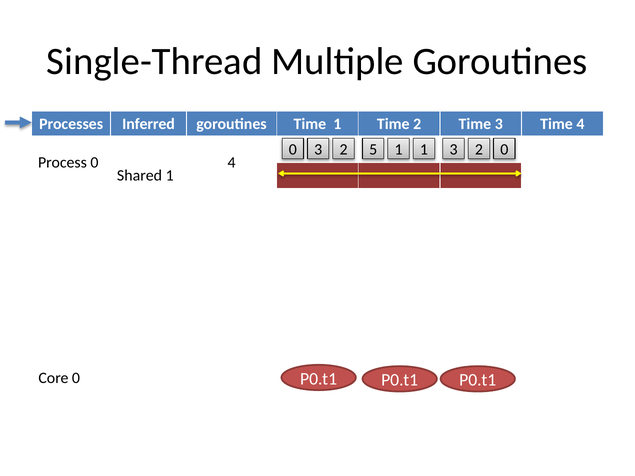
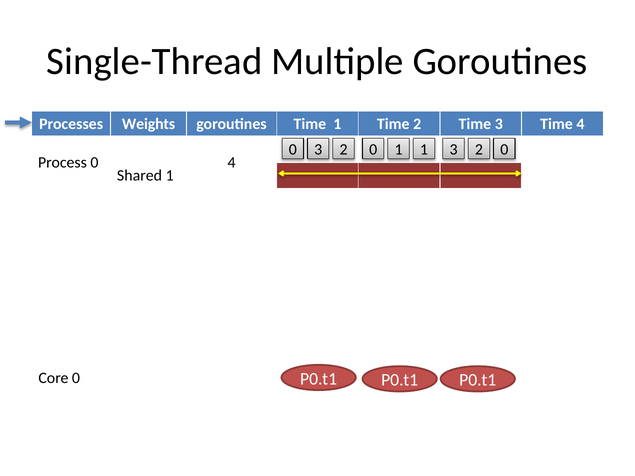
Inferred: Inferred -> Weights
0 3 2 5: 5 -> 0
